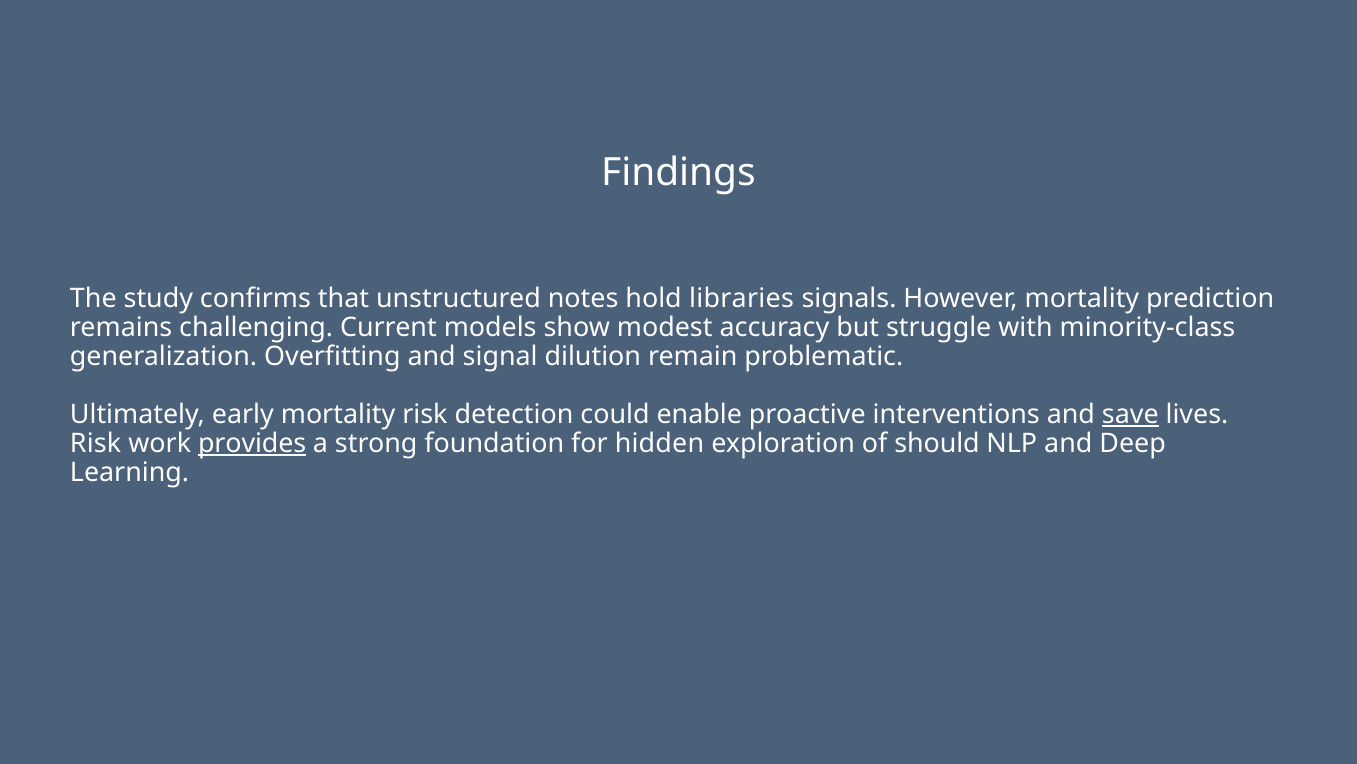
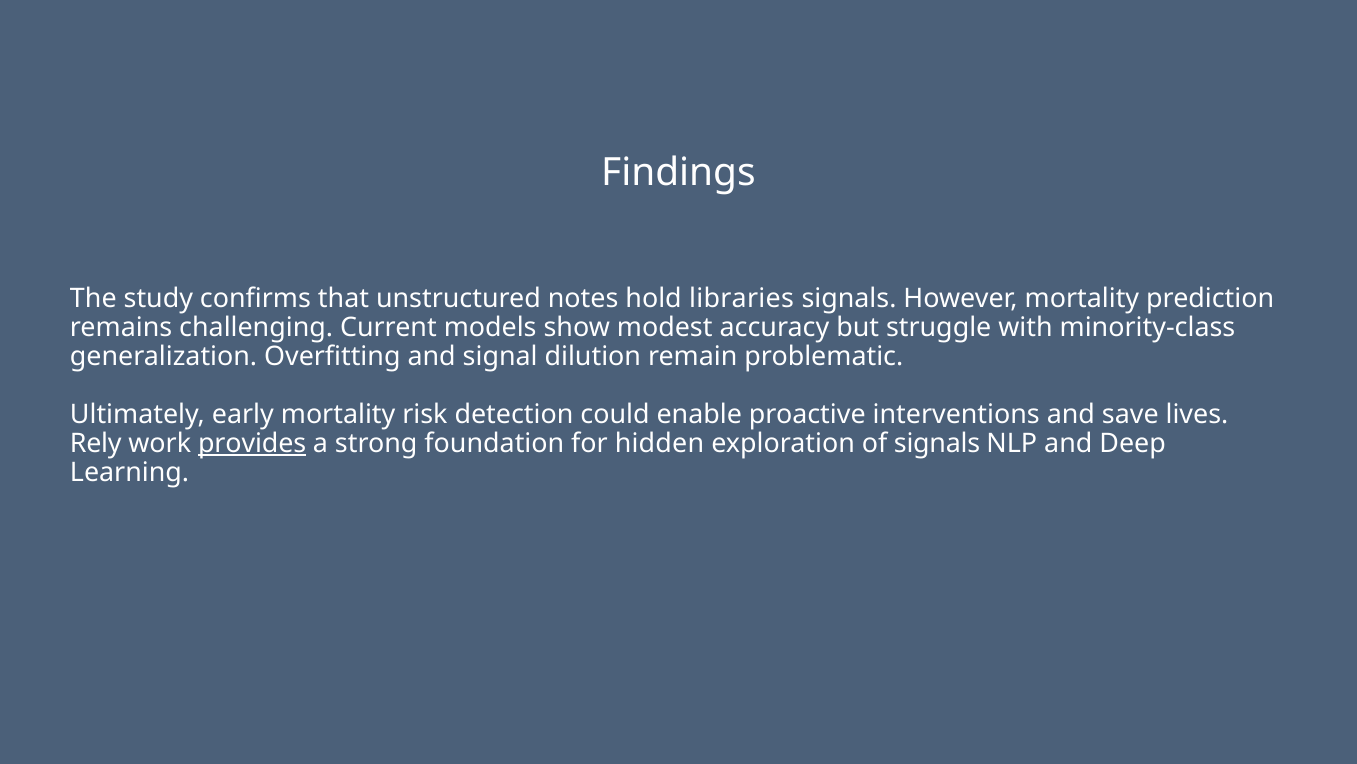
save underline: present -> none
Risk at (96, 443): Risk -> Rely
of should: should -> signals
